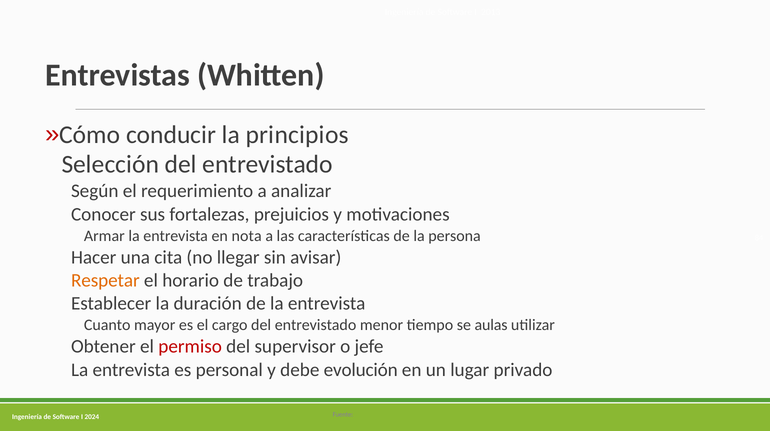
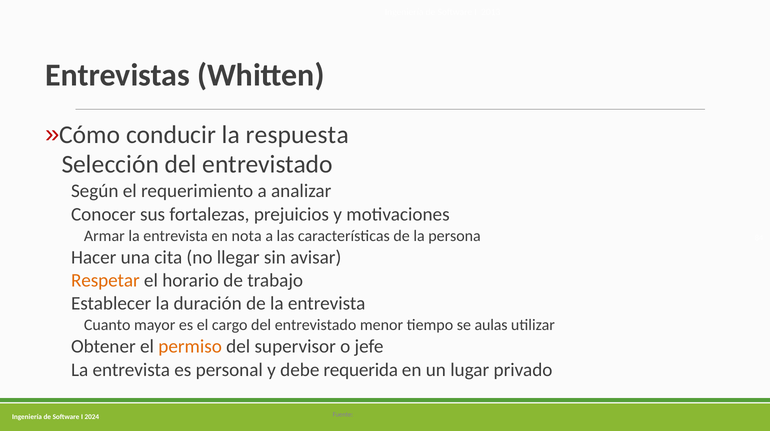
principios: principios -> respuesta
permiso colour: red -> orange
evolución: evolución -> requerida
